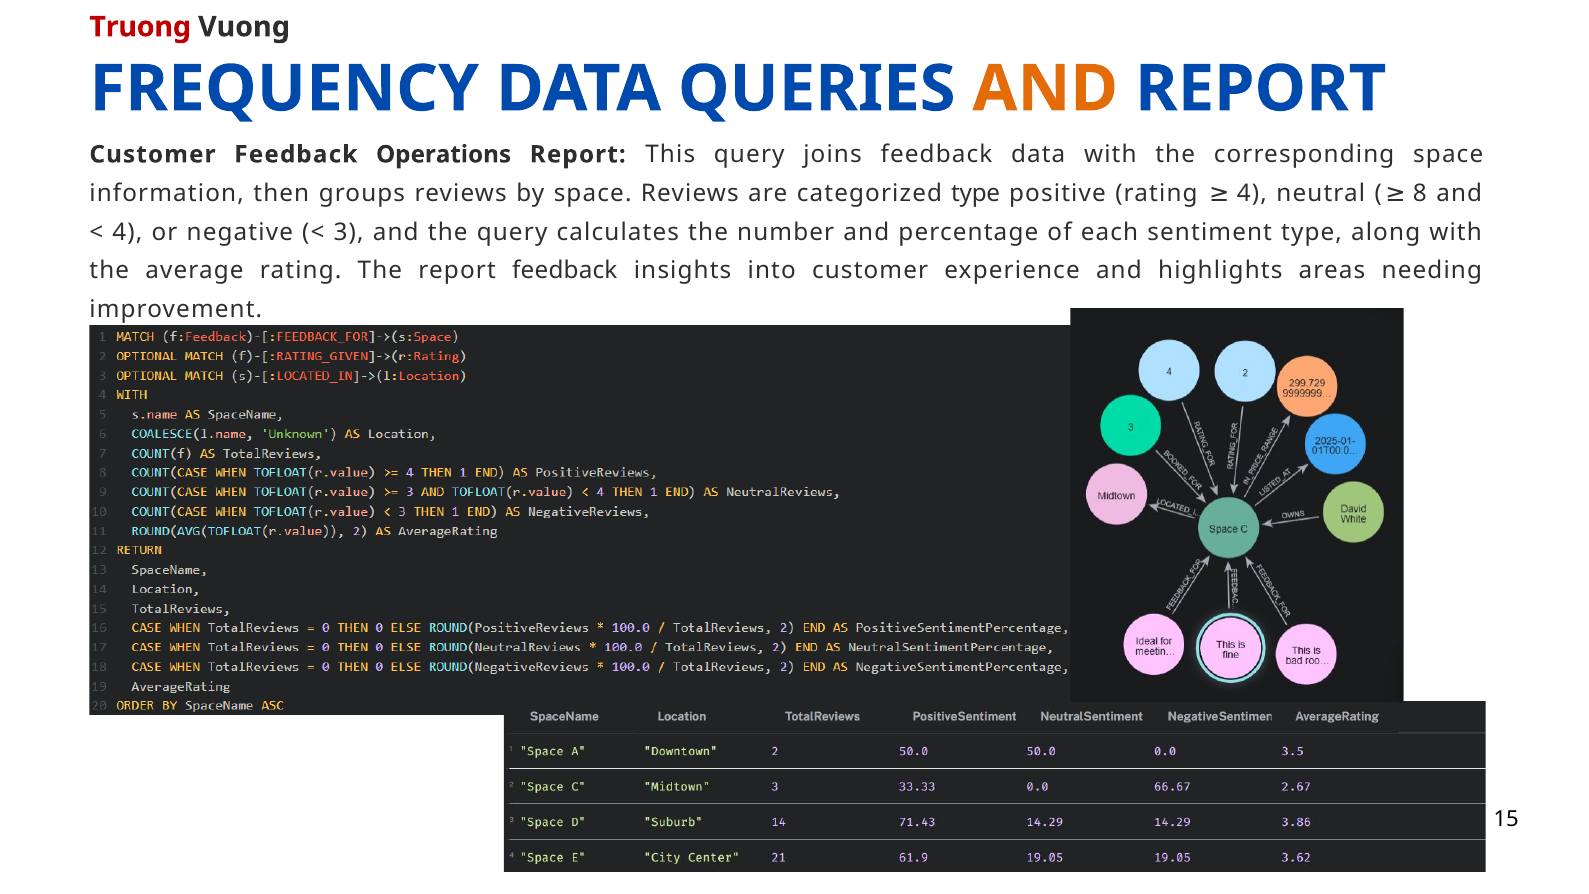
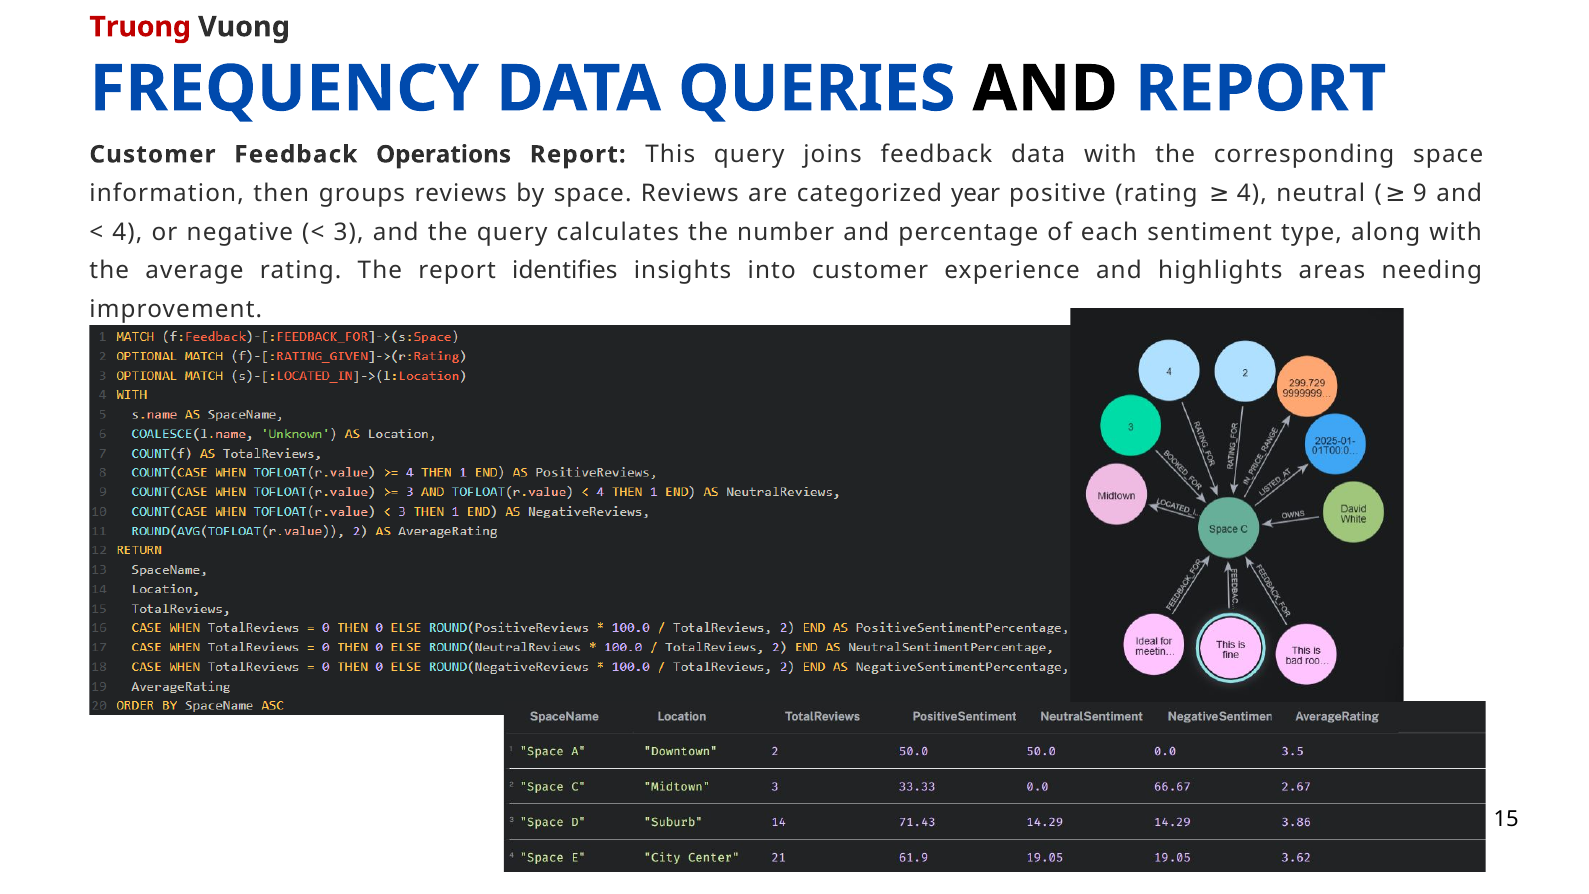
AND at (1045, 89) colour: orange -> black
categorized type: type -> year
8: 8 -> 9
report feedback: feedback -> identifies
